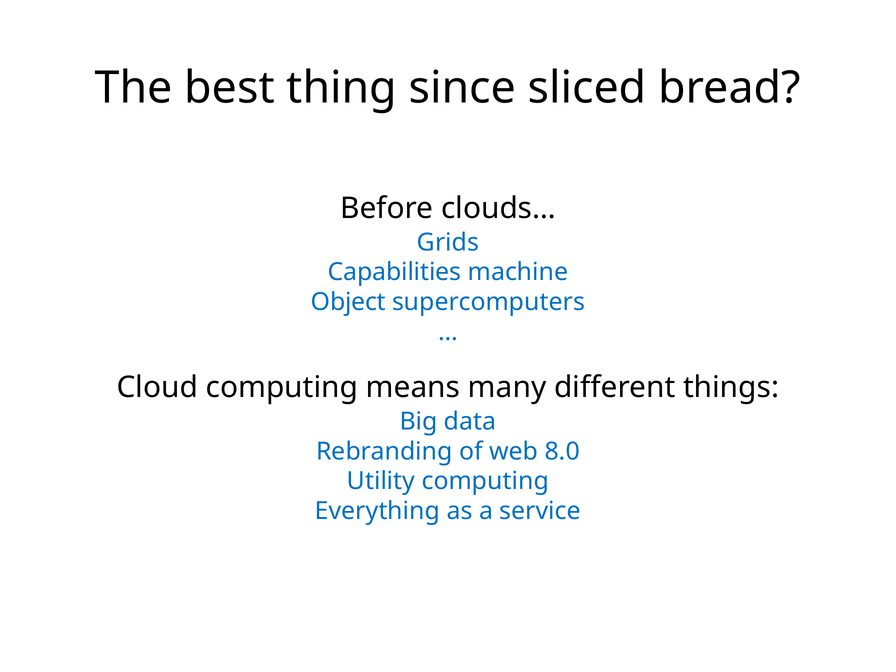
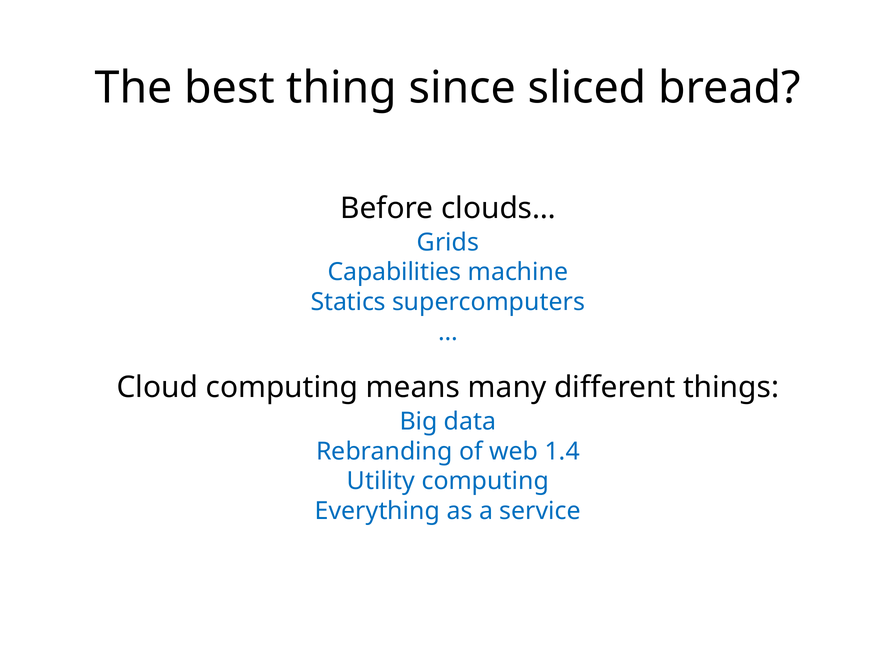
Object: Object -> Statics
8.0: 8.0 -> 1.4
